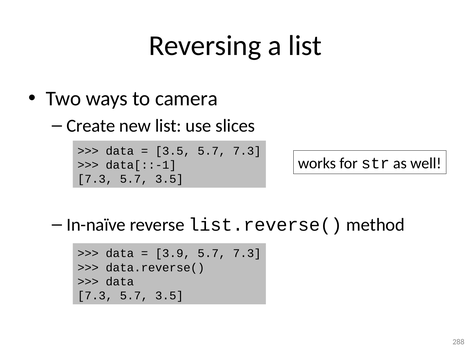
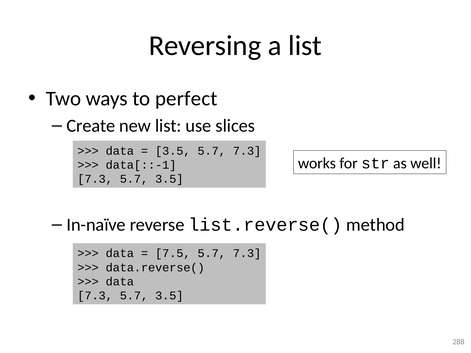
camera: camera -> perfect
3.9: 3.9 -> 7.5
